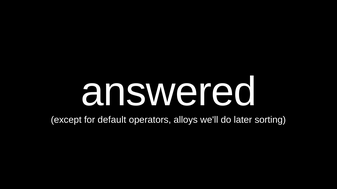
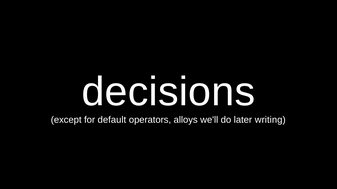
answered: answered -> decisions
sorting: sorting -> writing
